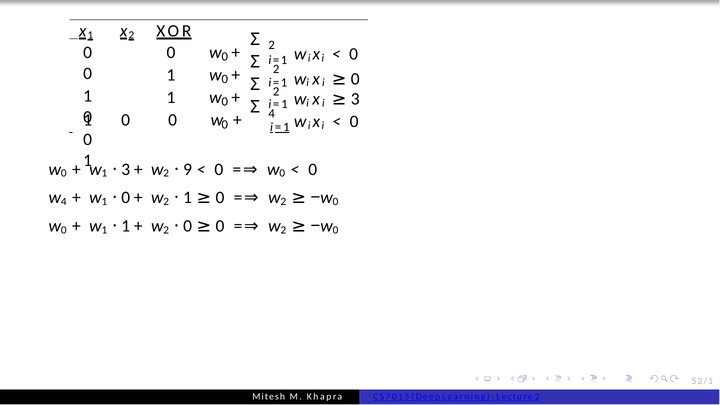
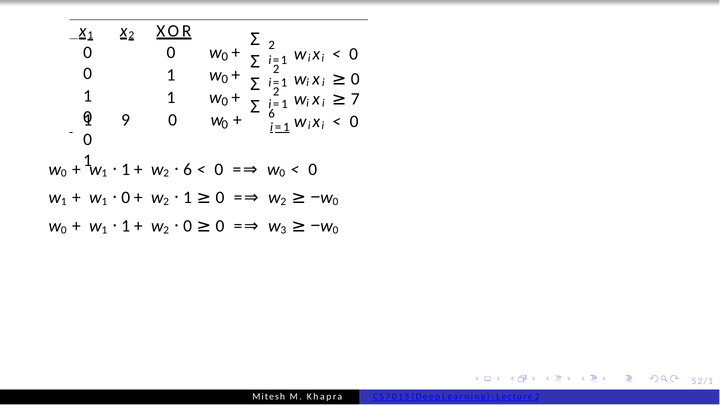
3 at (355, 99): 3 -> 7
Σ 4: 4 -> 6
0 at (126, 120): 0 -> 9
3 at (126, 169): 3 -> 1
9 at (188, 169): 9 -> 6
4 at (64, 202): 4 -> 1
2 at (283, 230): 2 -> 3
